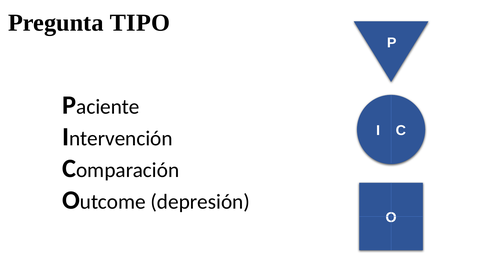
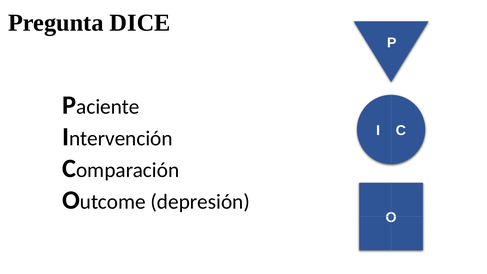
TIPO: TIPO -> DICE
